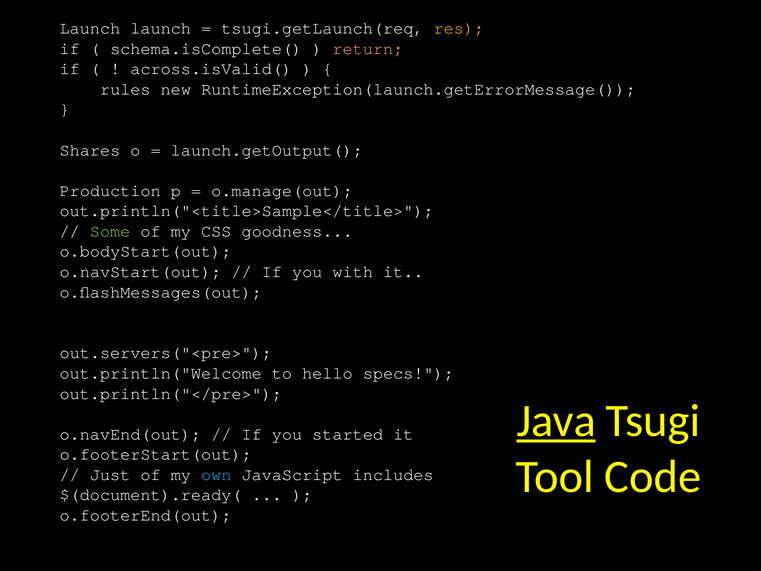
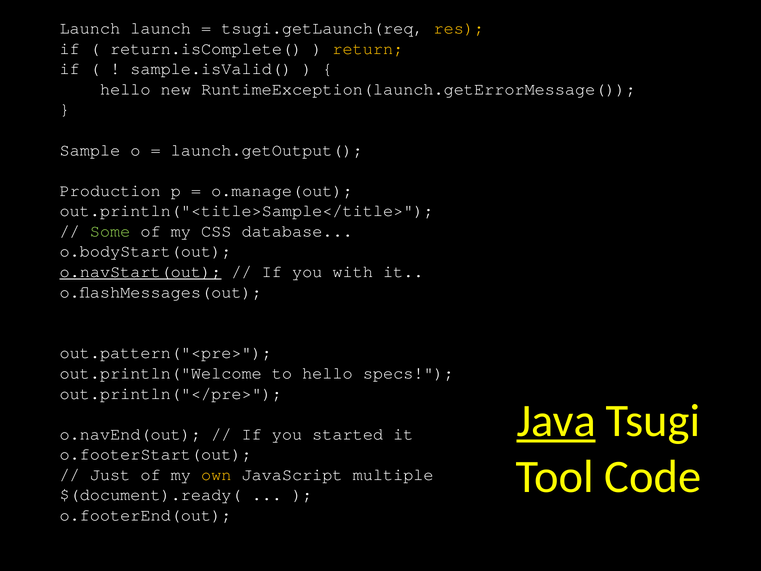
schema.isComplete(: schema.isComplete( -> return.isComplete(
return colour: pink -> yellow
across.isValid(: across.isValid( -> sample.isValid(
rules at (125, 89): rules -> hello
Shares: Shares -> Sample
goodness: goodness -> database
o.navStart(out underline: none -> present
out.servers("<pre>: out.servers("<pre> -> out.pattern("<pre>
own colour: light blue -> yellow
includes: includes -> multiple
